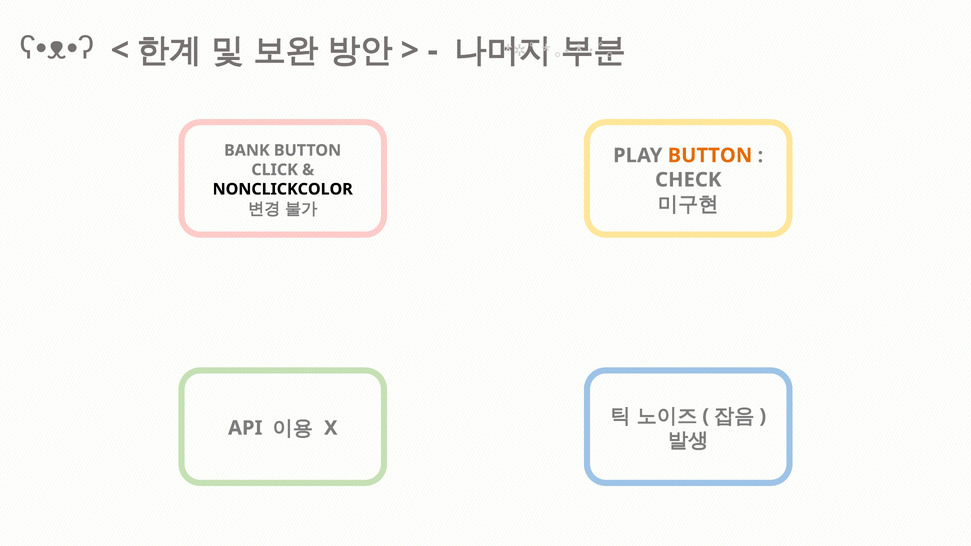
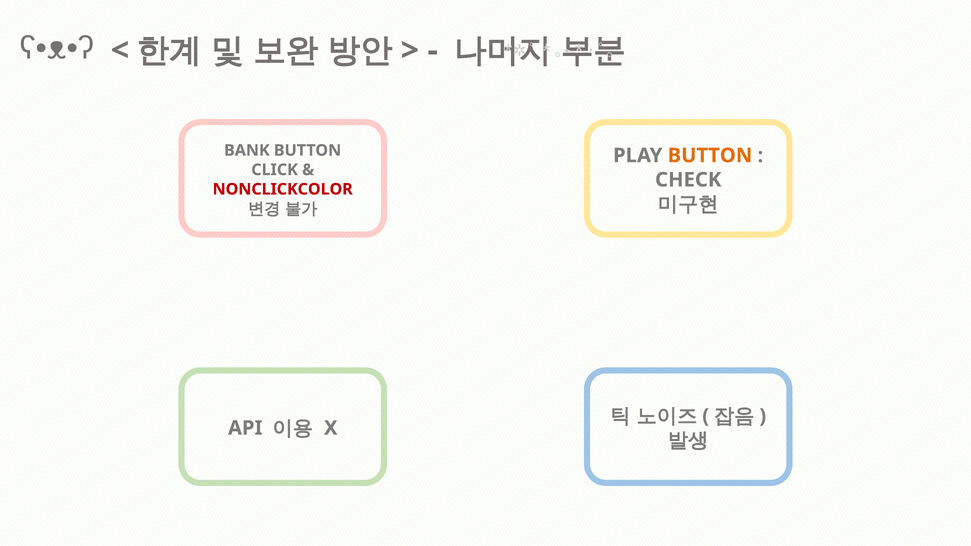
NONCLICKCOLOR colour: black -> red
